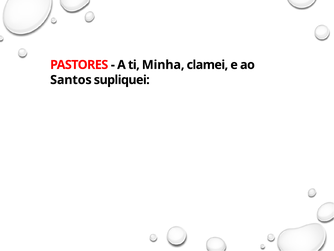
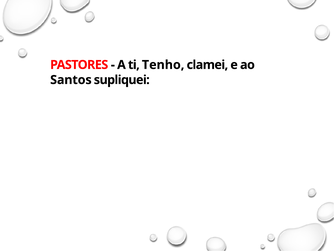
Minha: Minha -> Tenho
